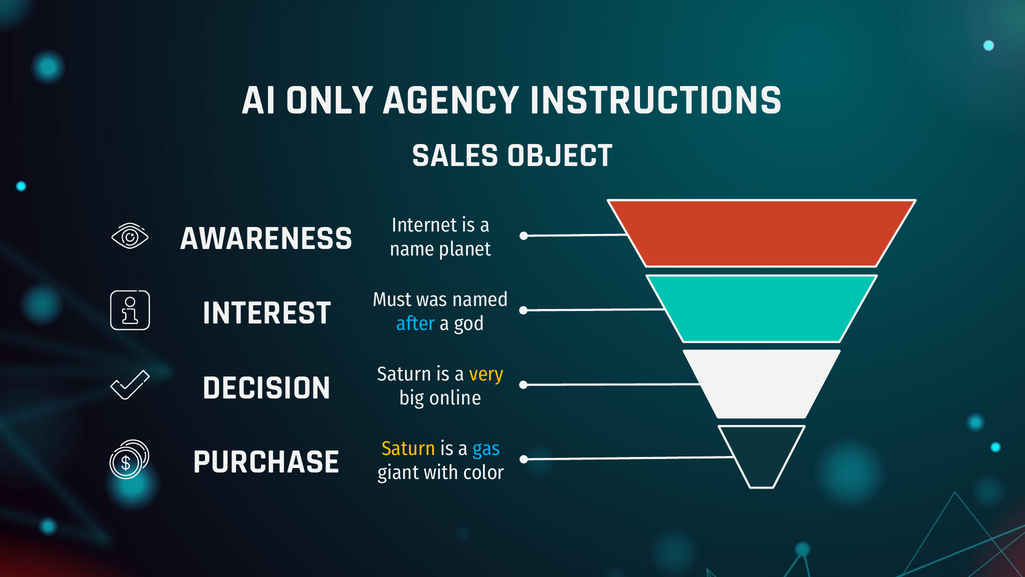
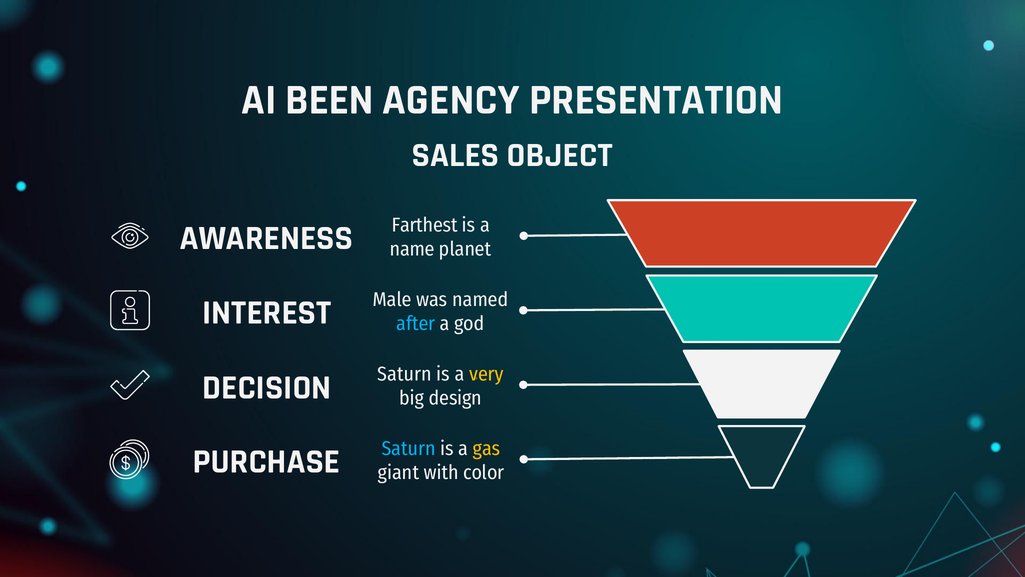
ONLY: ONLY -> BEEN
INSTRUCTIONS: INSTRUCTIONS -> PRESENTATION
Internet: Internet -> Farthest
Must: Must -> Male
online: online -> design
Saturn at (409, 448) colour: yellow -> light blue
gas colour: light blue -> yellow
